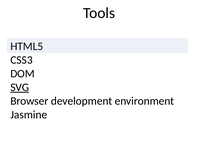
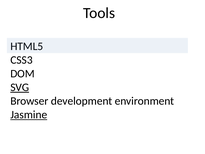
Jasmine underline: none -> present
